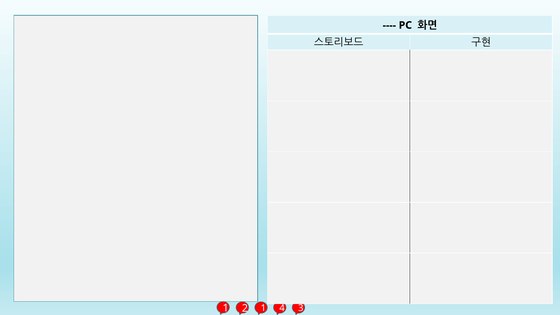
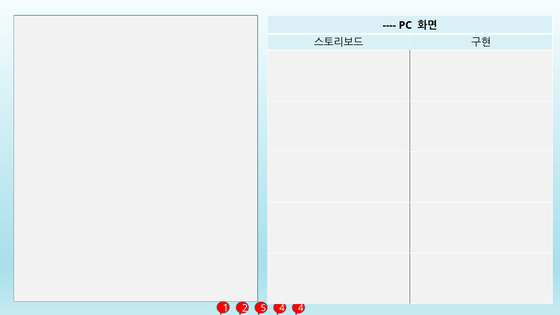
1 at (263, 308): 1 -> 5
4 3: 3 -> 4
